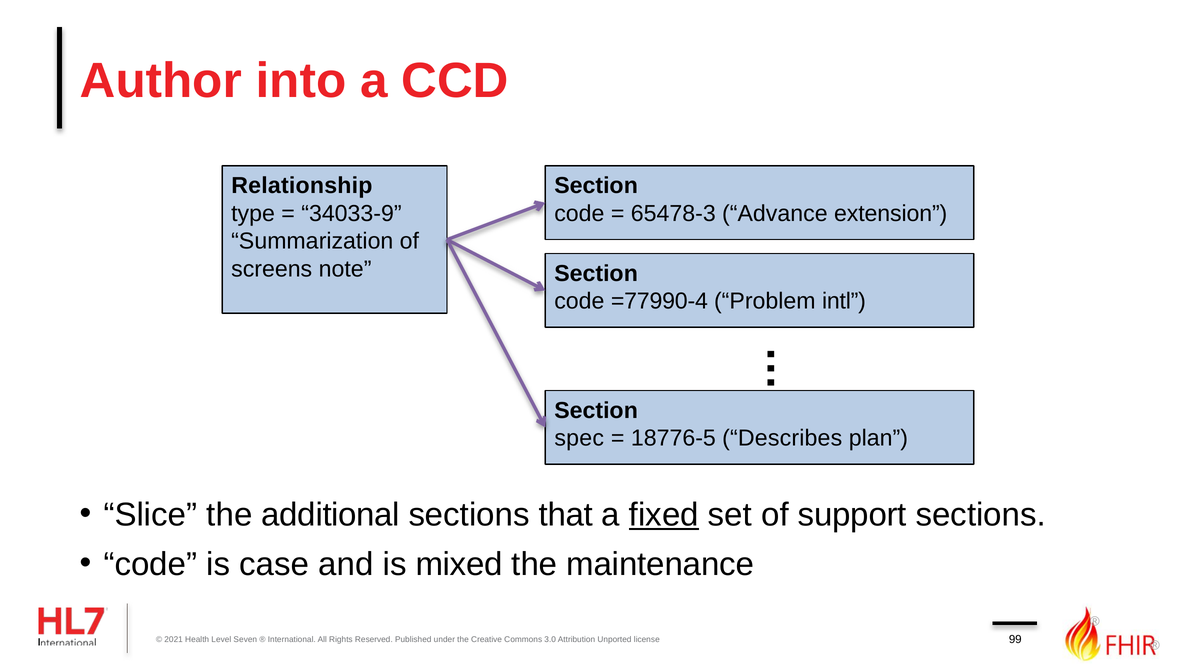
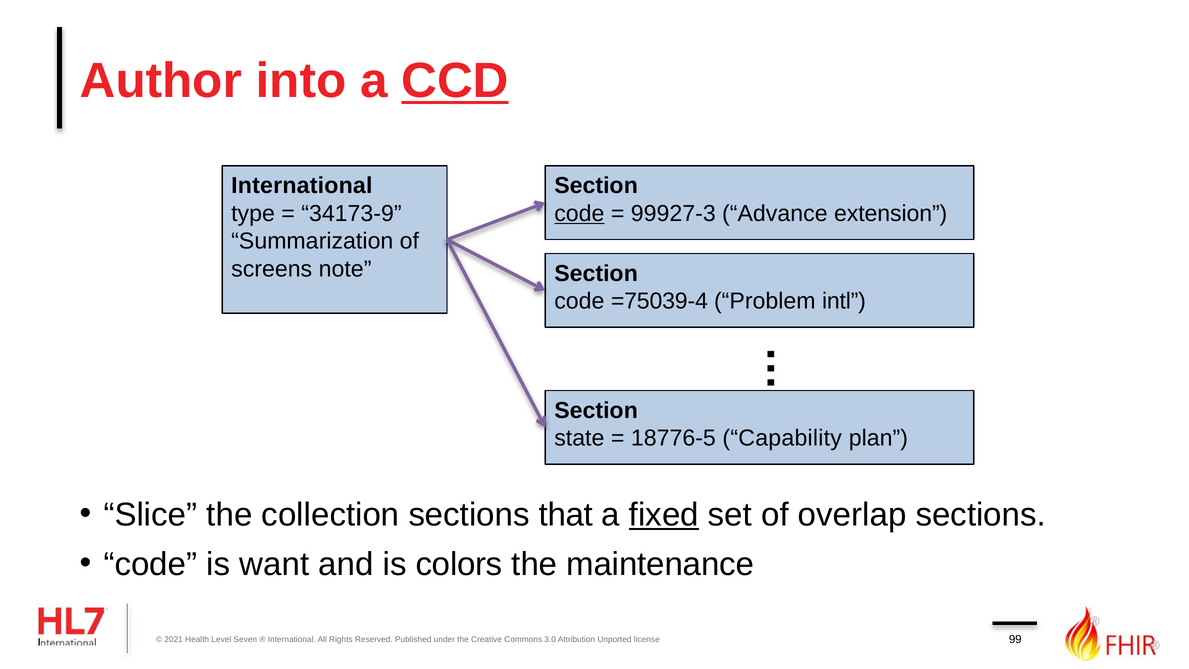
CCD underline: none -> present
Relationship at (302, 186): Relationship -> International
34033-9: 34033-9 -> 34173-9
code at (579, 214) underline: none -> present
65478-3: 65478-3 -> 99927-3
=77990-4: =77990-4 -> =75039-4
spec: spec -> state
Describes: Describes -> Capability
additional: additional -> collection
support: support -> overlap
case: case -> want
mixed: mixed -> colors
